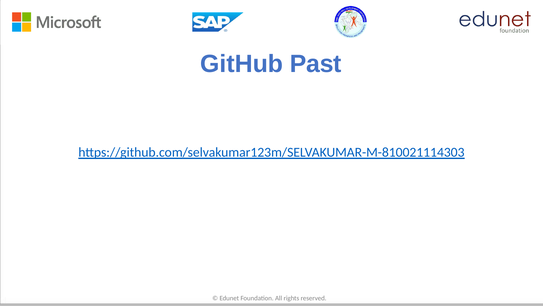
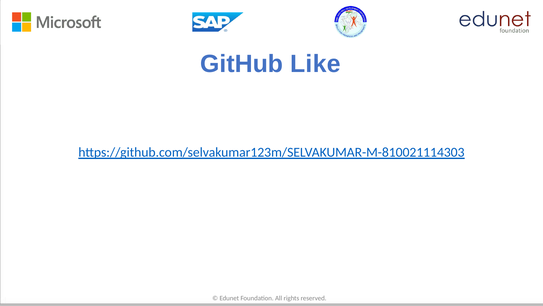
Past: Past -> Like
